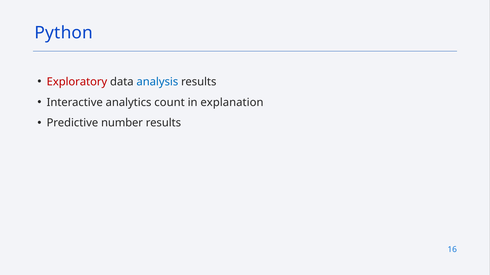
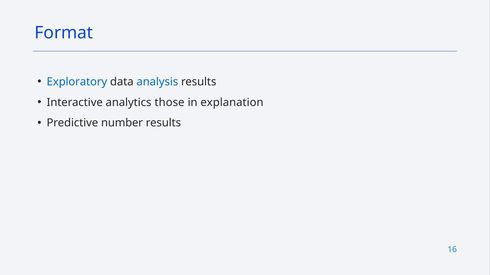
Python: Python -> Format
Exploratory colour: red -> blue
count: count -> those
